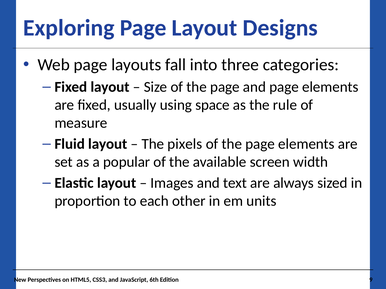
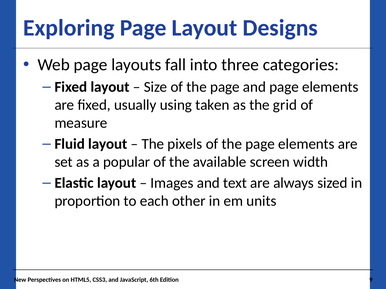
space: space -> taken
rule: rule -> grid
